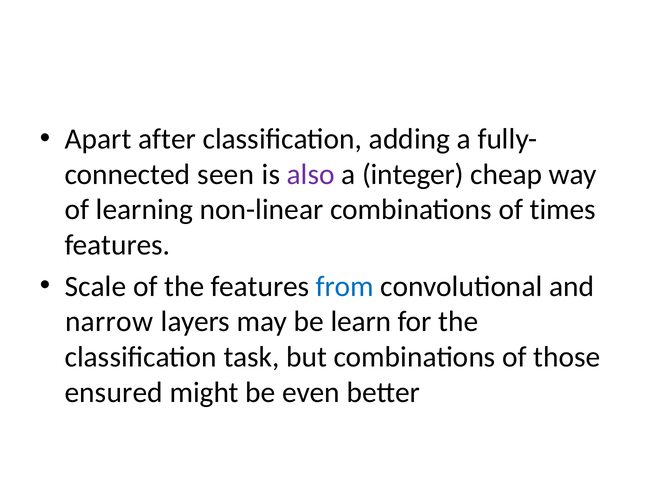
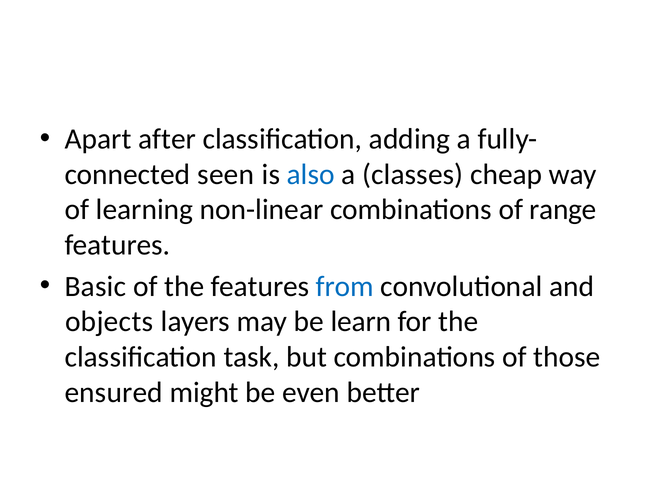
also colour: purple -> blue
integer: integer -> classes
times: times -> range
Scale: Scale -> Basic
narrow: narrow -> objects
